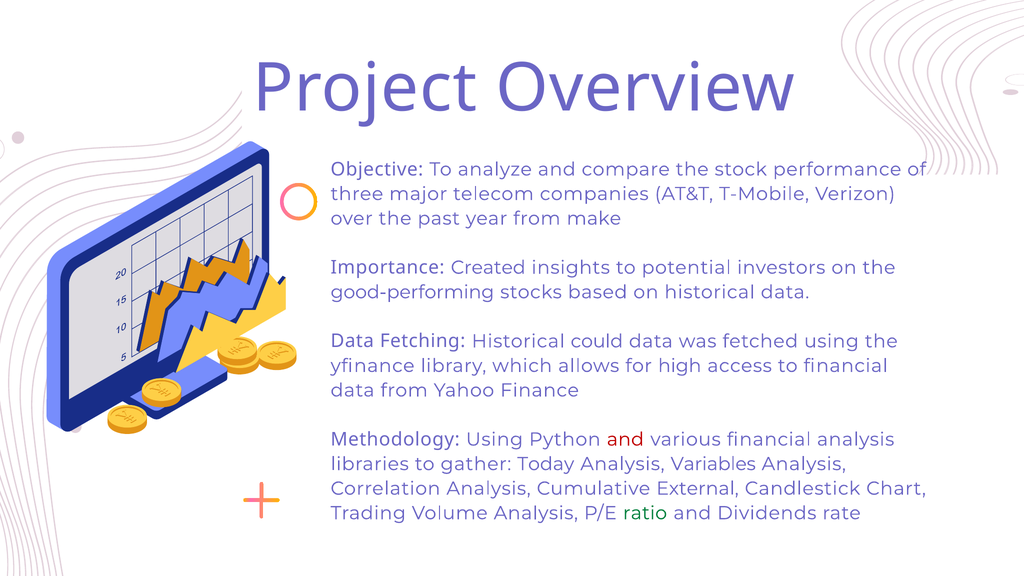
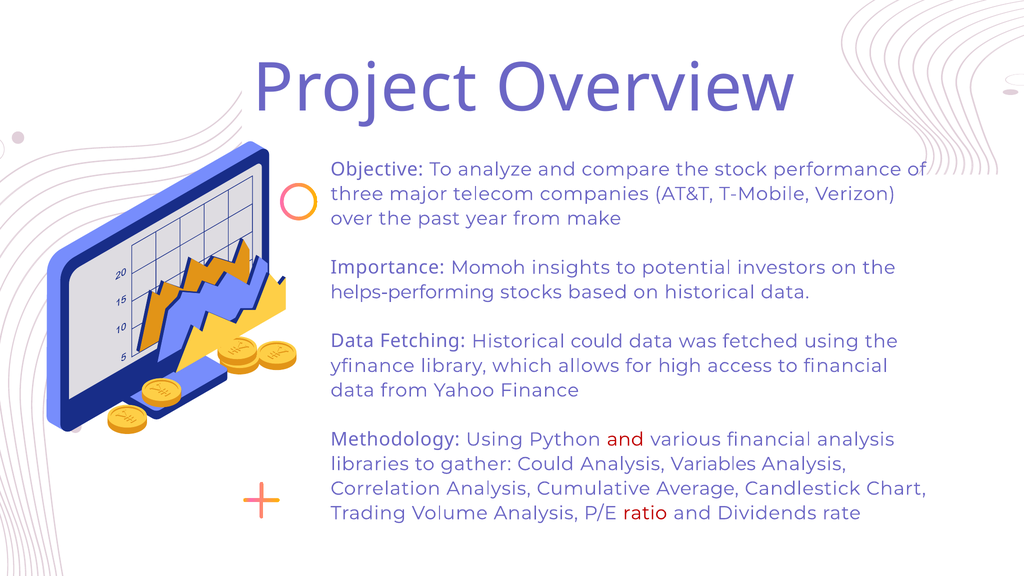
Created: Created -> Momoh
good-performing: good-performing -> helps-performing
gather Today: Today -> Could
External: External -> Average
ratio colour: green -> red
